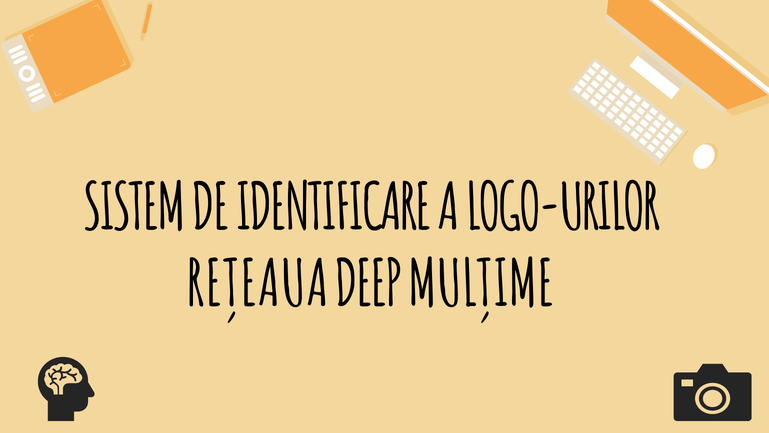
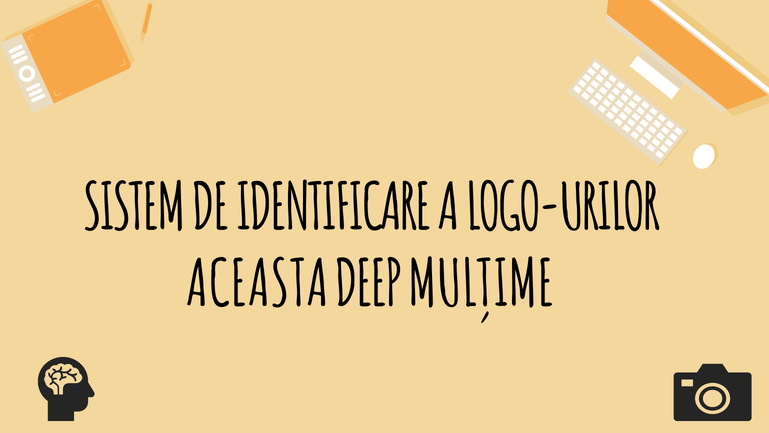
REȚEAUA: REȚEAUA -> ACEASTA
